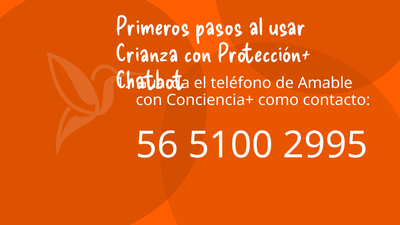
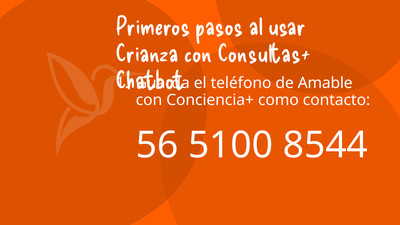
Protección+: Protección+ -> Consultas+
2995: 2995 -> 8544
